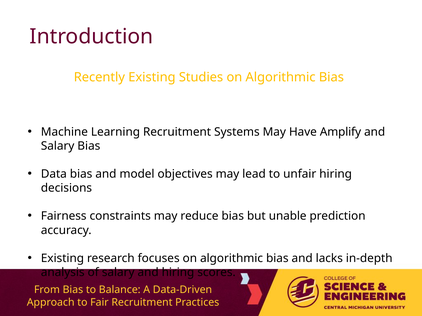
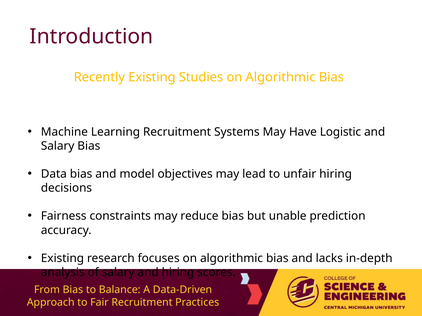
Amplify: Amplify -> Logistic
